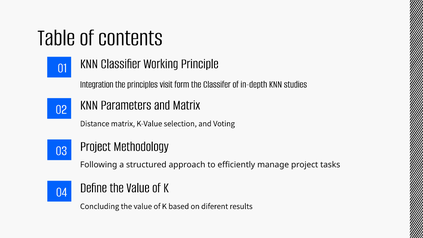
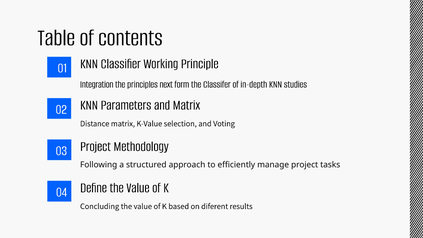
visit: visit -> next
